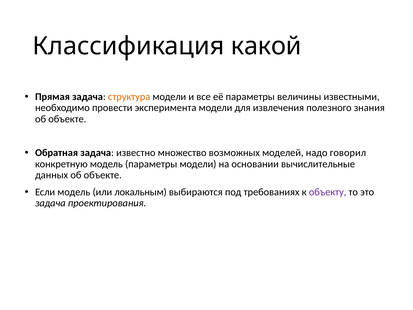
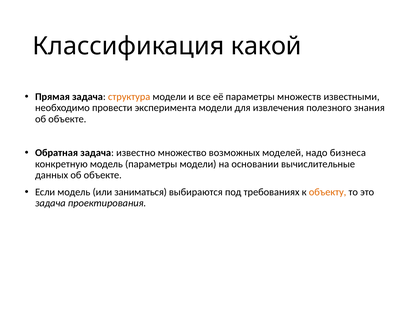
величины: величины -> множеств
говорил: говорил -> бизнеса
локальным: локальным -> заниматься
объекту colour: purple -> orange
